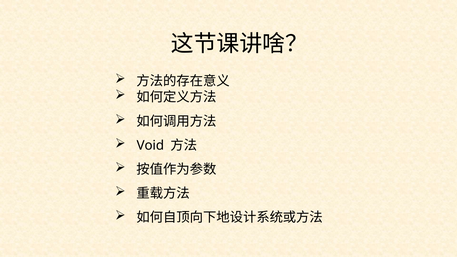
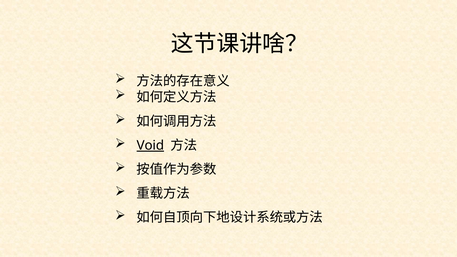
Void underline: none -> present
